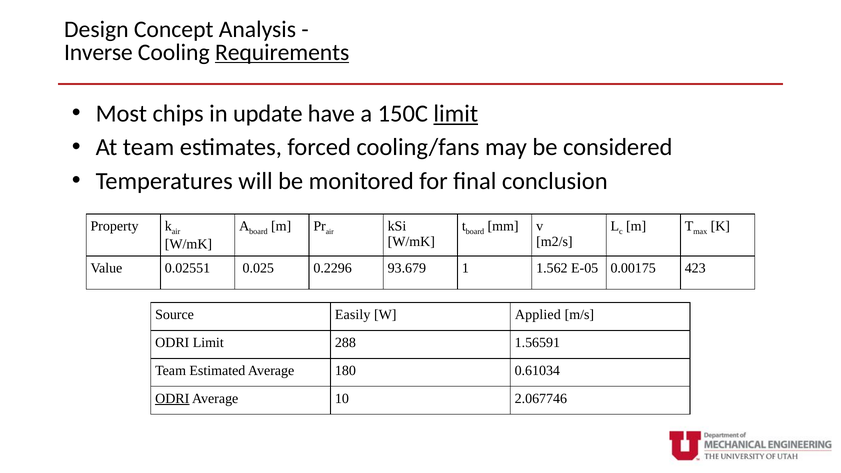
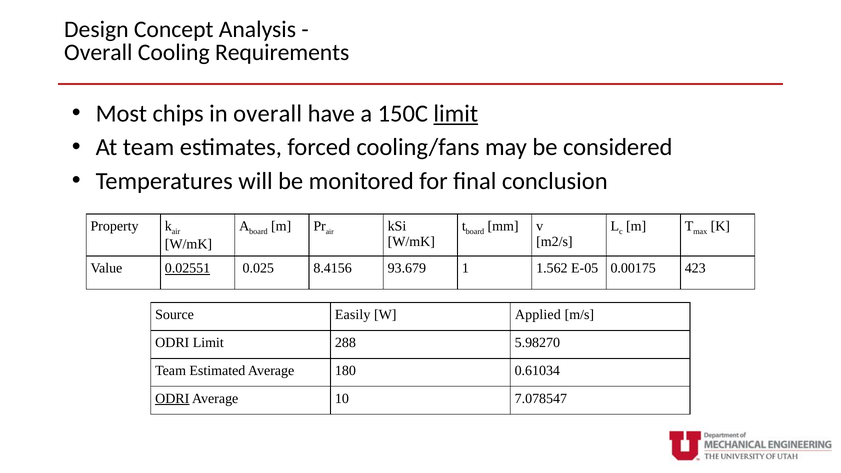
Inverse at (98, 52): Inverse -> Overall
Requirements underline: present -> none
in update: update -> overall
0.02551 underline: none -> present
0.2296: 0.2296 -> 8.4156
1.56591: 1.56591 -> 5.98270
2.067746: 2.067746 -> 7.078547
